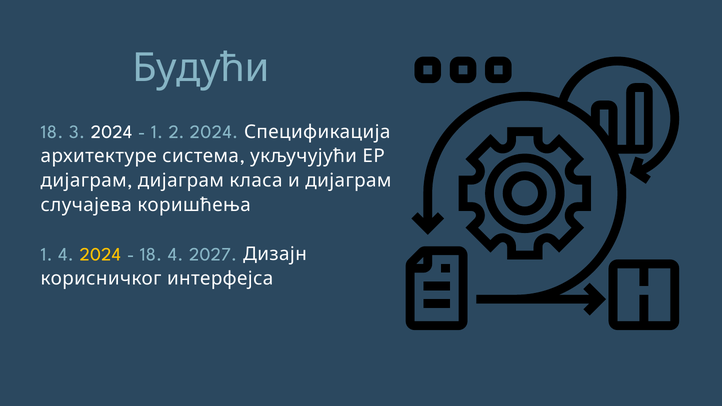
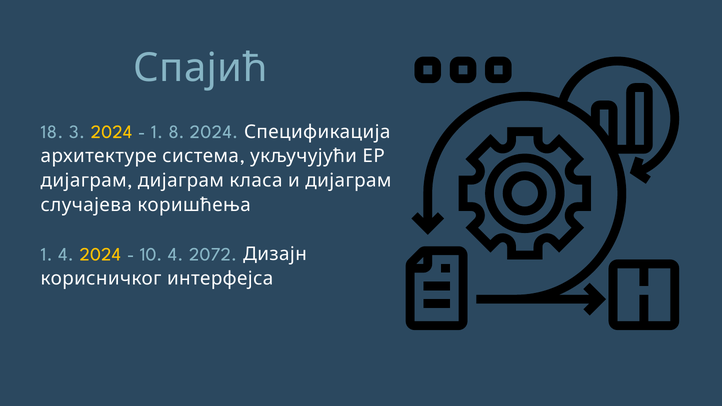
Будући: Будући -> Спајић
2024 at (111, 132) colour: white -> yellow
2: 2 -> 8
18 at (151, 254): 18 -> 10
2027: 2027 -> 2072
